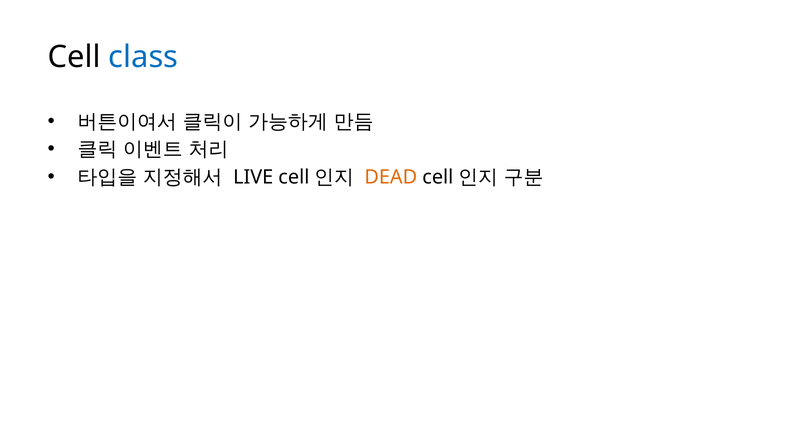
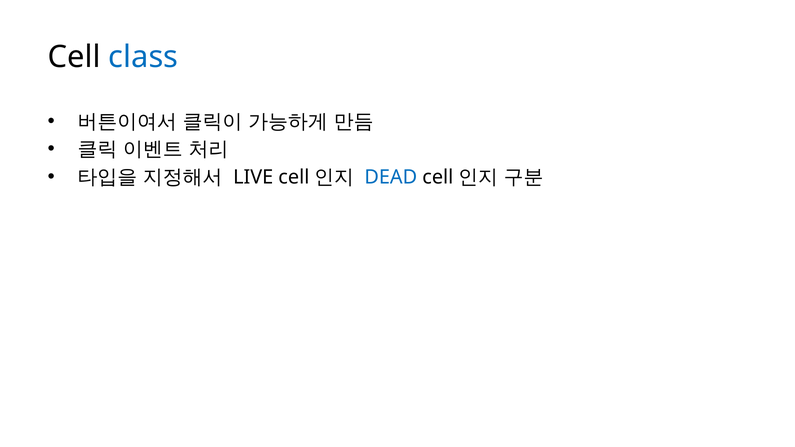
DEAD colour: orange -> blue
